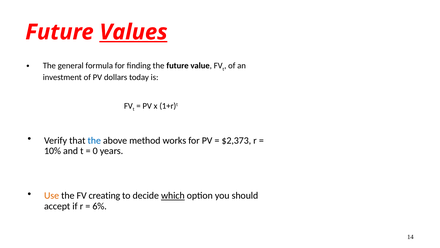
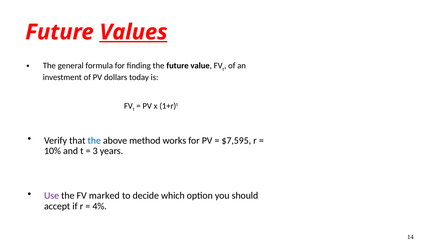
$2,373: $2,373 -> $7,595
0: 0 -> 3
Use colour: orange -> purple
creating: creating -> marked
which underline: present -> none
6%: 6% -> 4%
